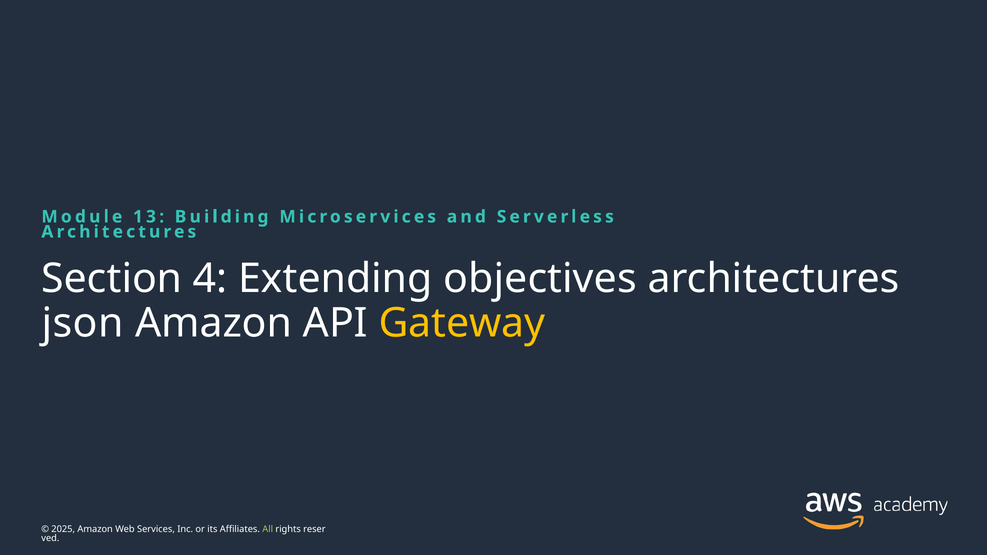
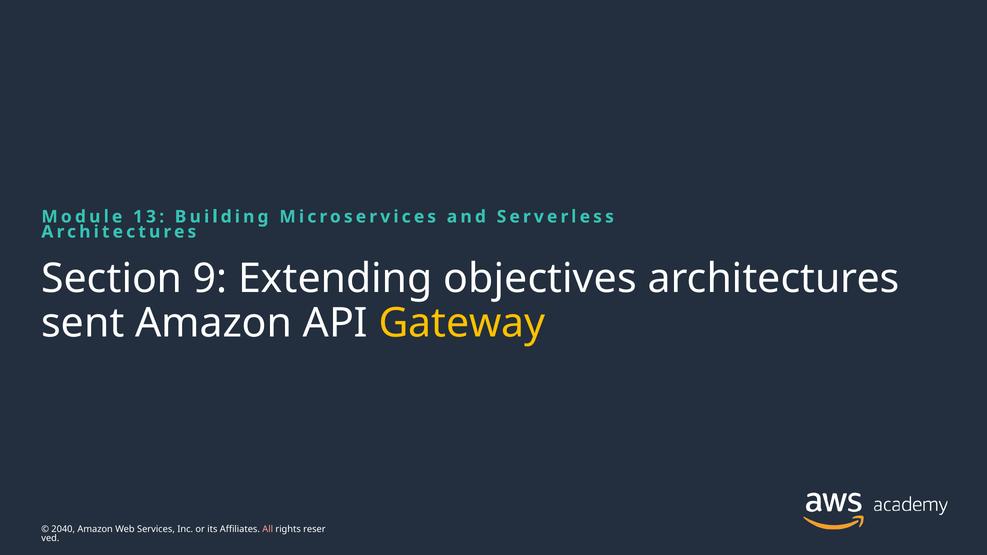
4: 4 -> 9
json: json -> sent
2025: 2025 -> 2040
All colour: light green -> pink
